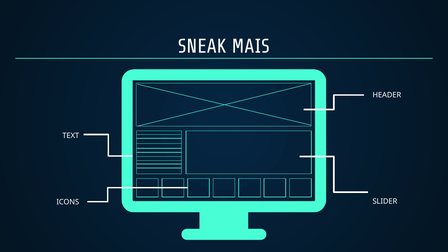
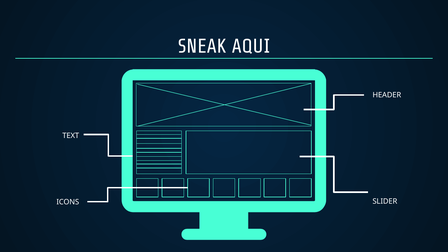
MAIS: MAIS -> AQUI
